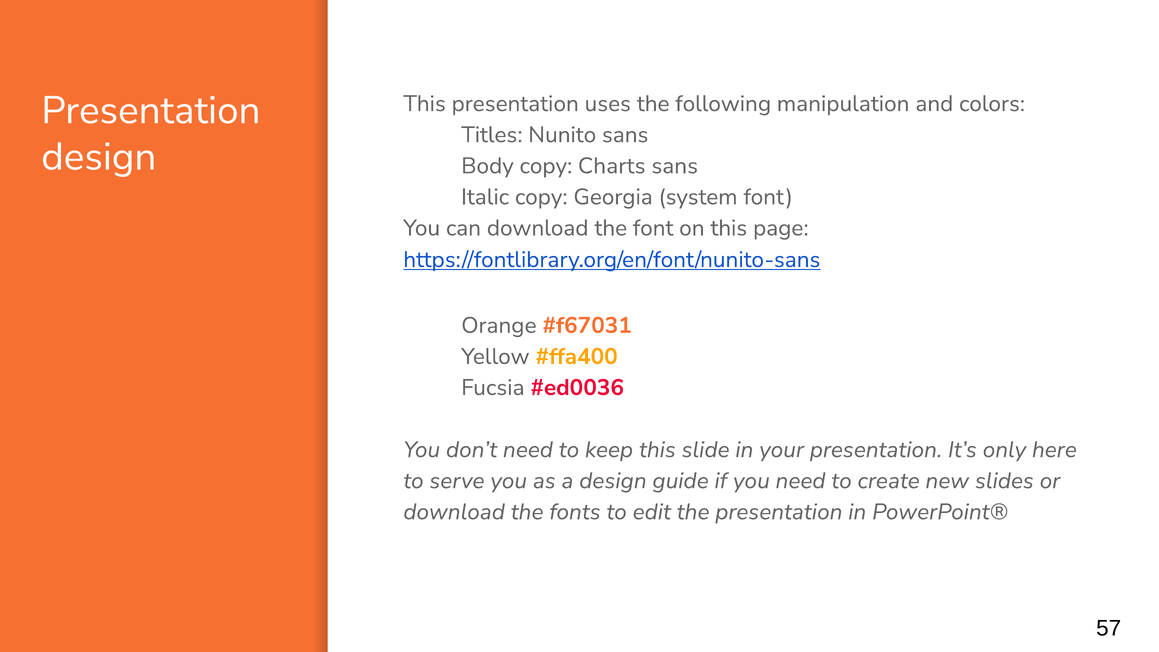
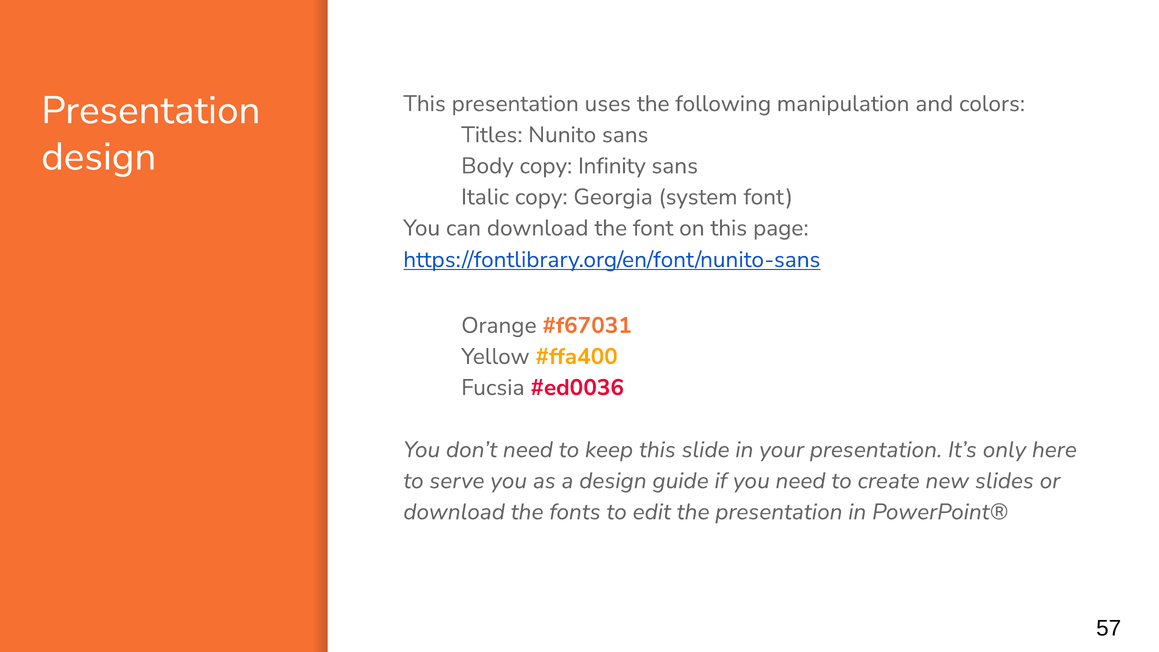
Charts: Charts -> Infinity
